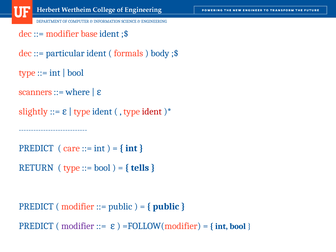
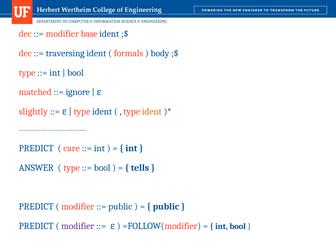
particular: particular -> traversing
scanners: scanners -> matched
where: where -> ignore
ident at (152, 112) colour: red -> orange
RETURN: RETURN -> ANSWER
